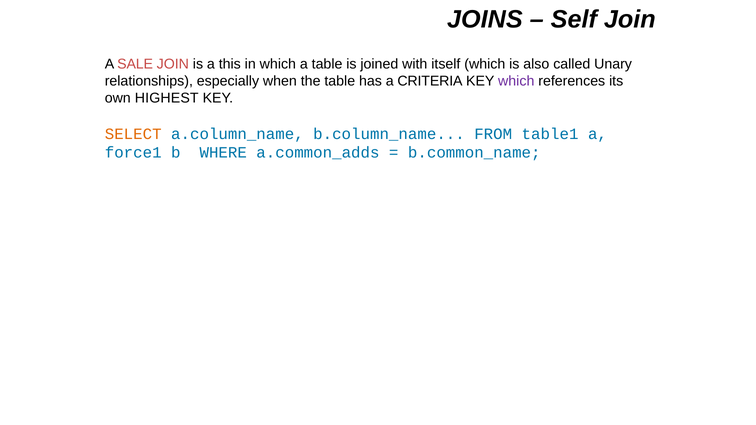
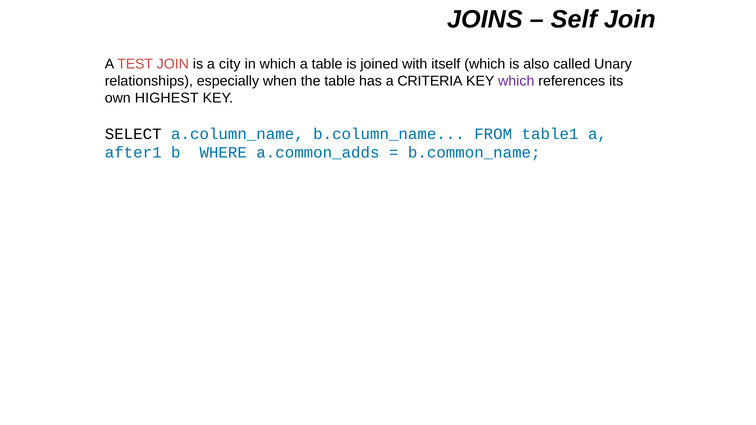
SALE: SALE -> TEST
this: this -> city
SELECT colour: orange -> black
force1: force1 -> after1
